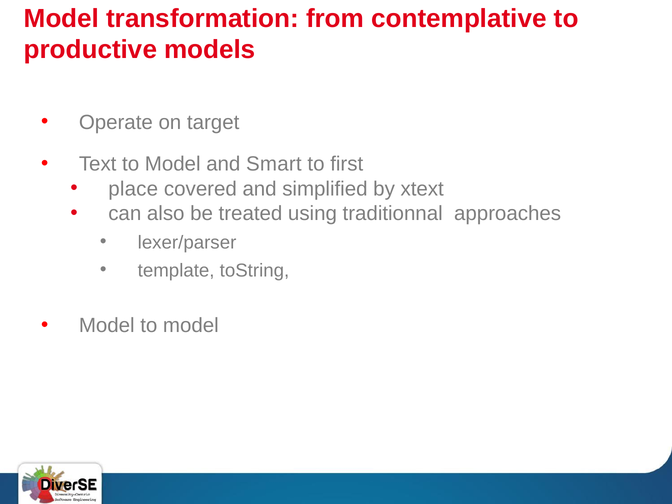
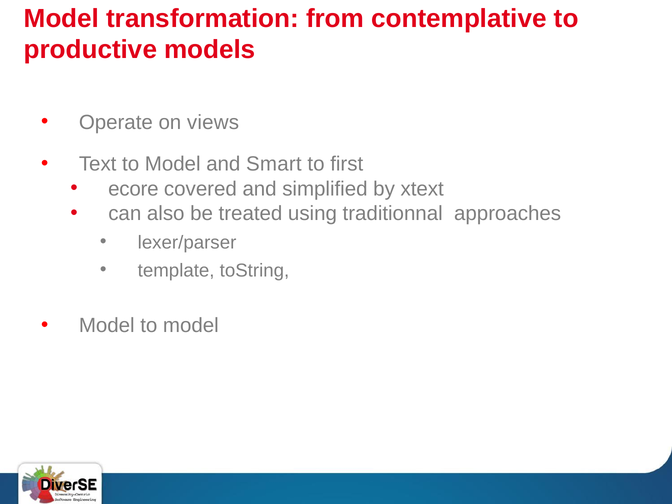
target: target -> views
place: place -> ecore
